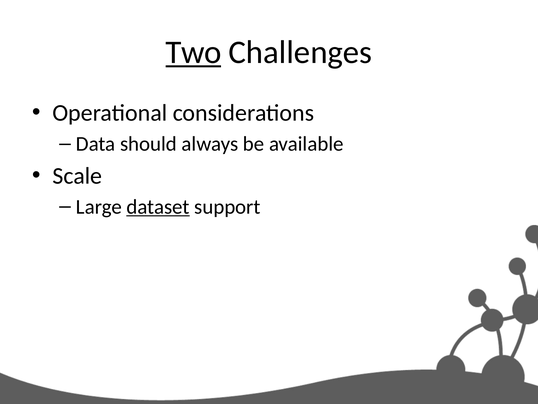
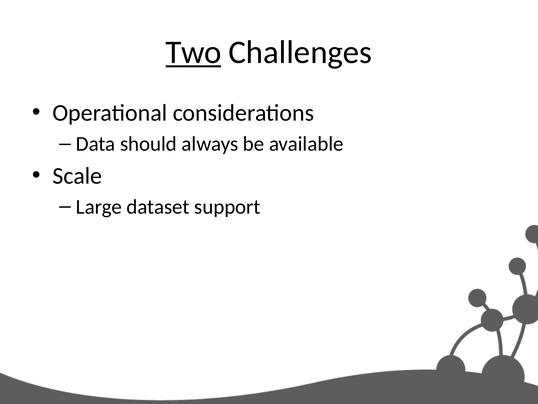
dataset underline: present -> none
